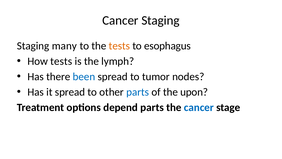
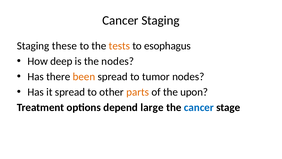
many: many -> these
How tests: tests -> deep
the lymph: lymph -> nodes
been colour: blue -> orange
parts at (138, 92) colour: blue -> orange
depend parts: parts -> large
